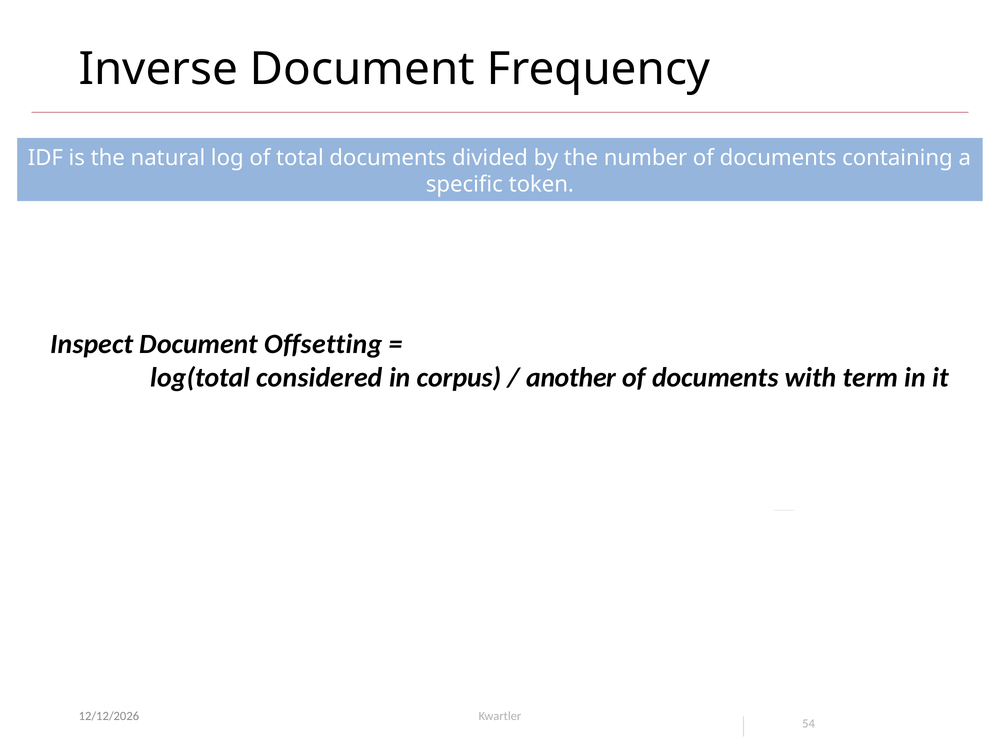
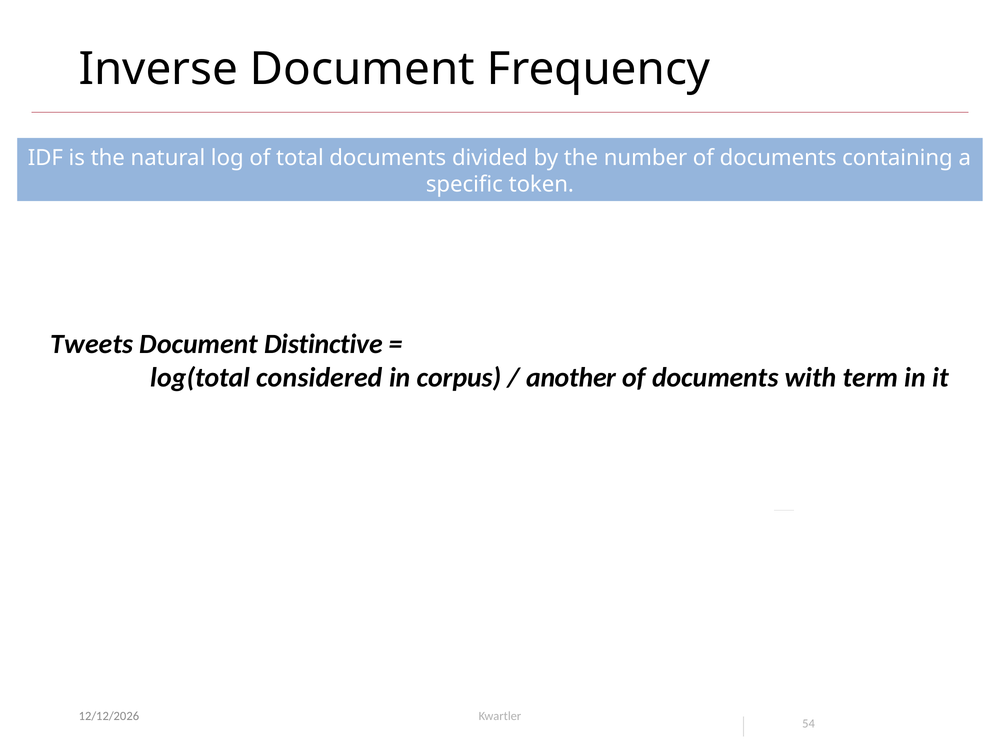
Inspect: Inspect -> Tweets
Offsetting: Offsetting -> Distinctive
